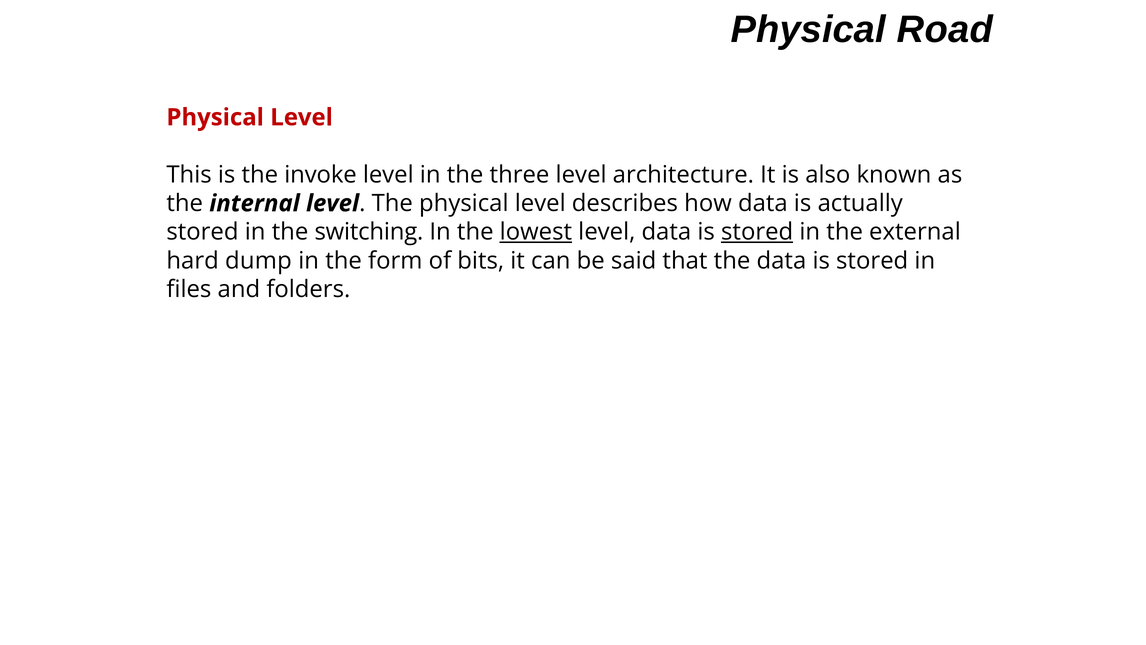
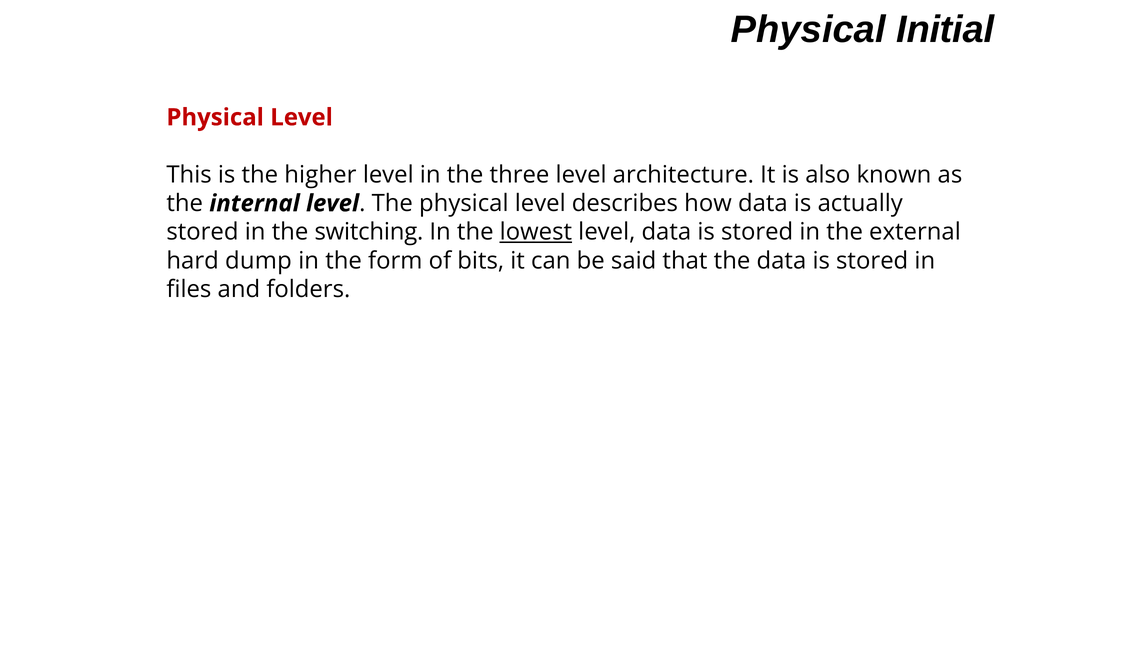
Road: Road -> Initial
invoke: invoke -> higher
stored at (757, 232) underline: present -> none
